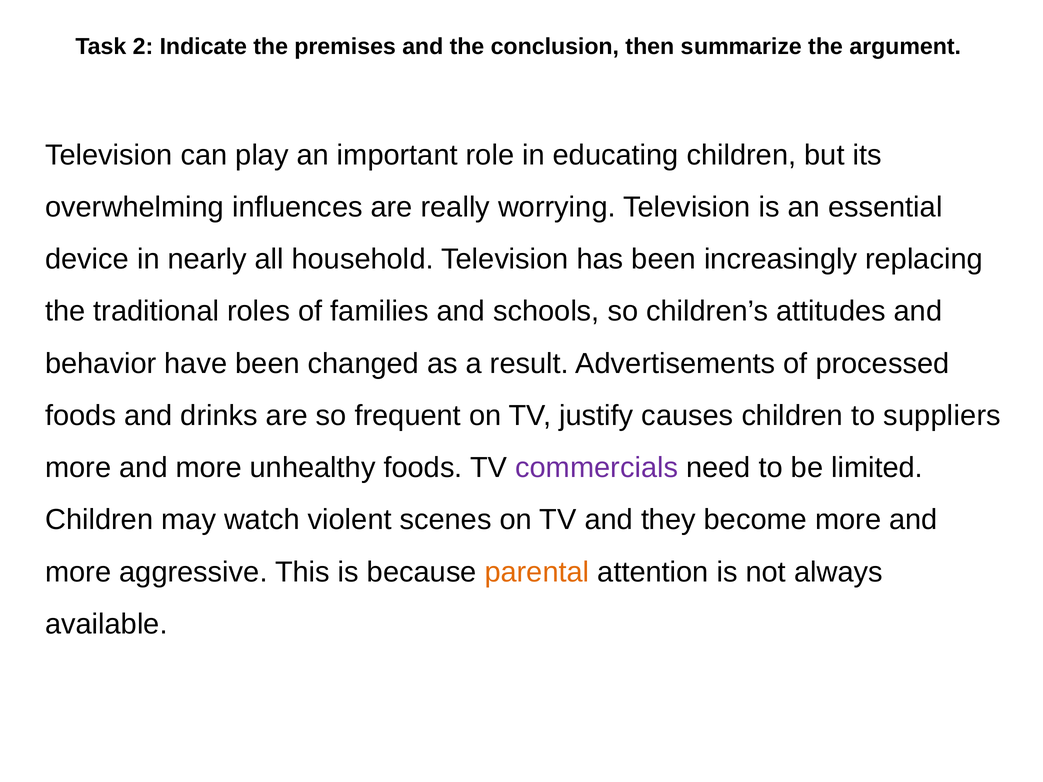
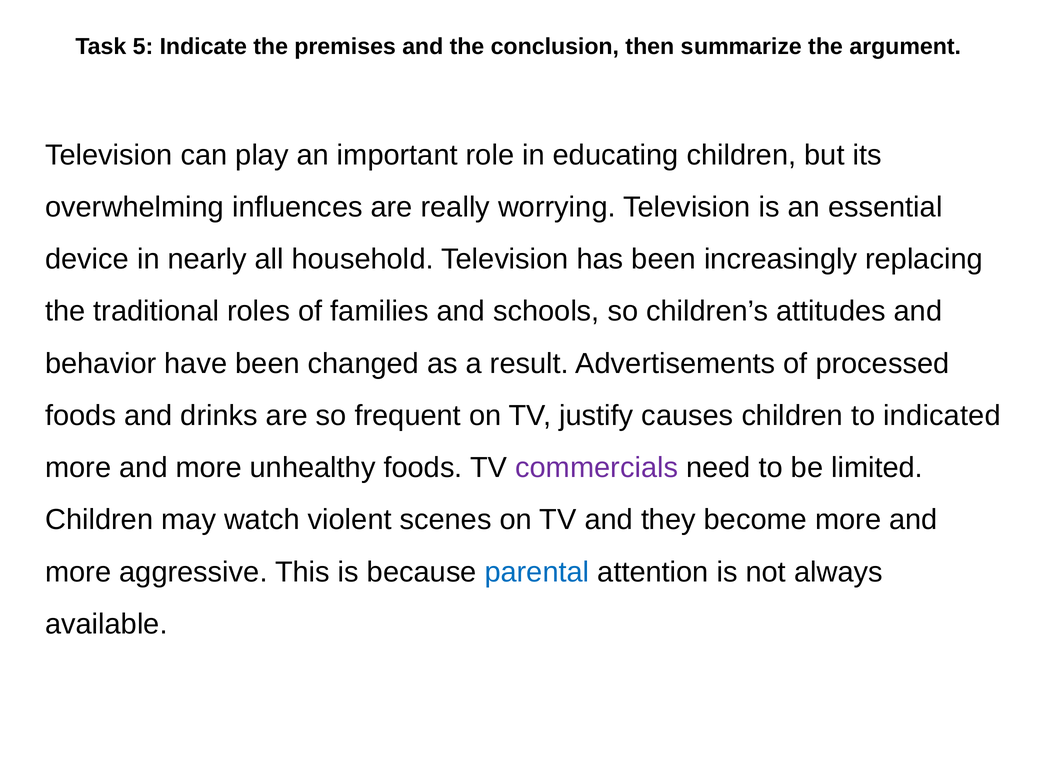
2: 2 -> 5
suppliers: suppliers -> indicated
parental colour: orange -> blue
